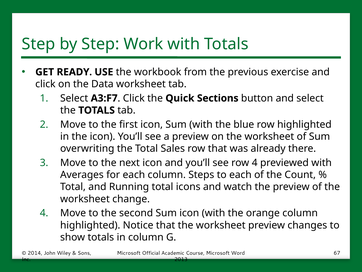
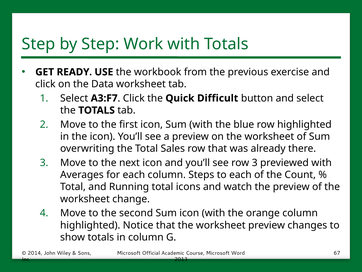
Sections: Sections -> Difficult
row 4: 4 -> 3
